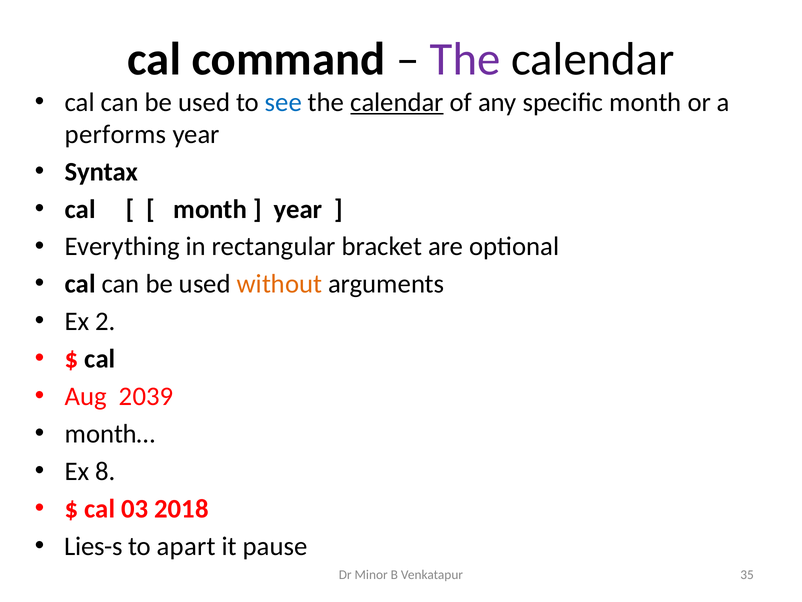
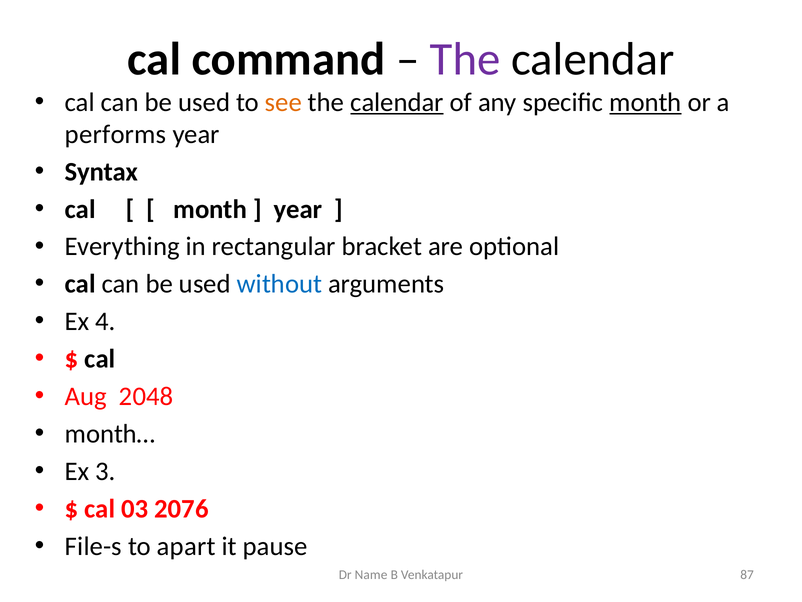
see colour: blue -> orange
month at (645, 102) underline: none -> present
without colour: orange -> blue
2: 2 -> 4
2039: 2039 -> 2048
8: 8 -> 3
2018: 2018 -> 2076
Lies-s: Lies-s -> File-s
Minor: Minor -> Name
35: 35 -> 87
